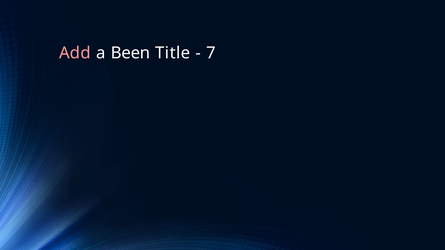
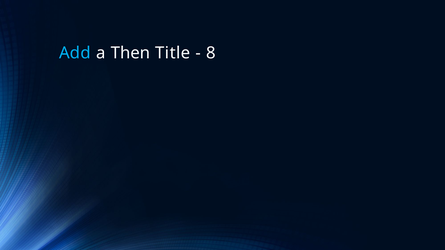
Add colour: pink -> light blue
Been: Been -> Then
7: 7 -> 8
